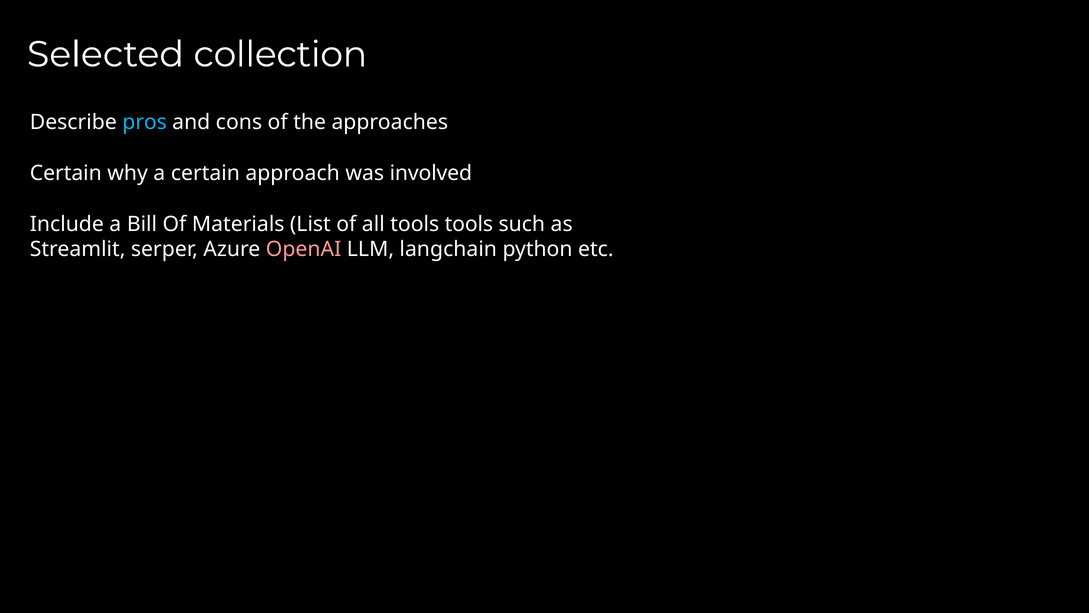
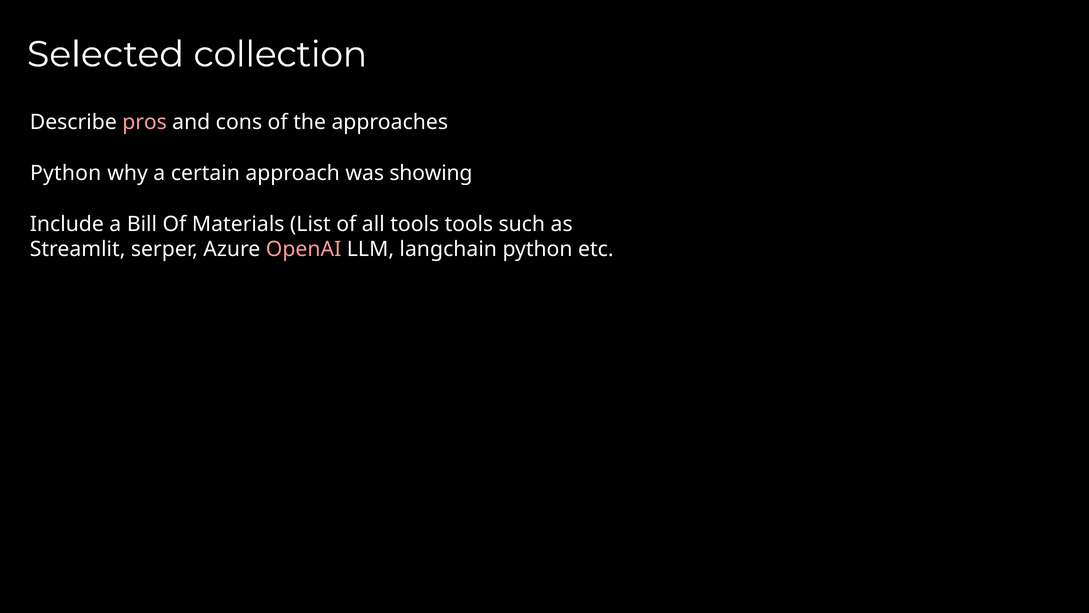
pros colour: light blue -> pink
Certain at (66, 173): Certain -> Python
involved: involved -> showing
